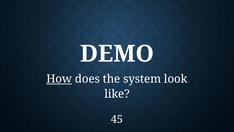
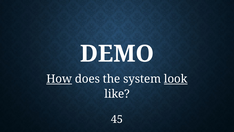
look underline: none -> present
